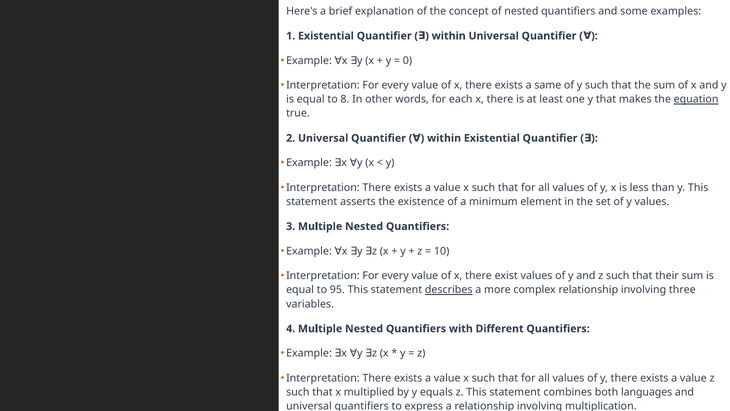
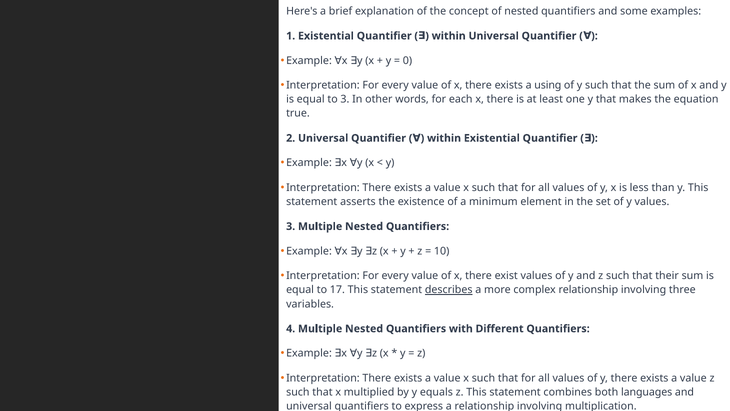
same: same -> using
to 8: 8 -> 3
equation underline: present -> none
95: 95 -> 17
